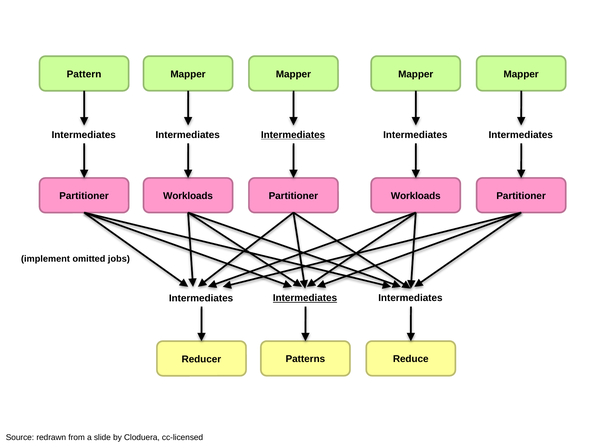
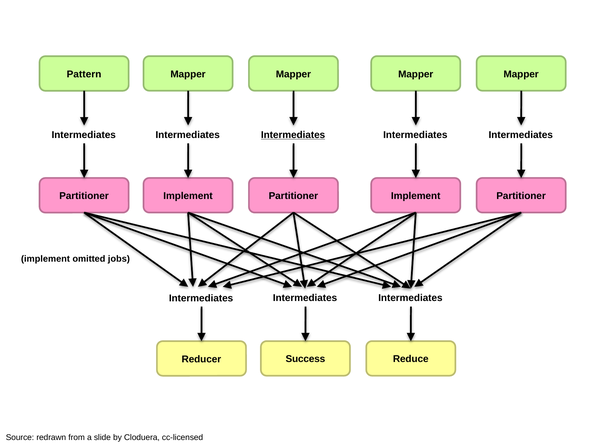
Workloads at (188, 196): Workloads -> Implement
Workloads at (416, 196): Workloads -> Implement
Intermediates at (305, 298) underline: present -> none
Patterns: Patterns -> Success
